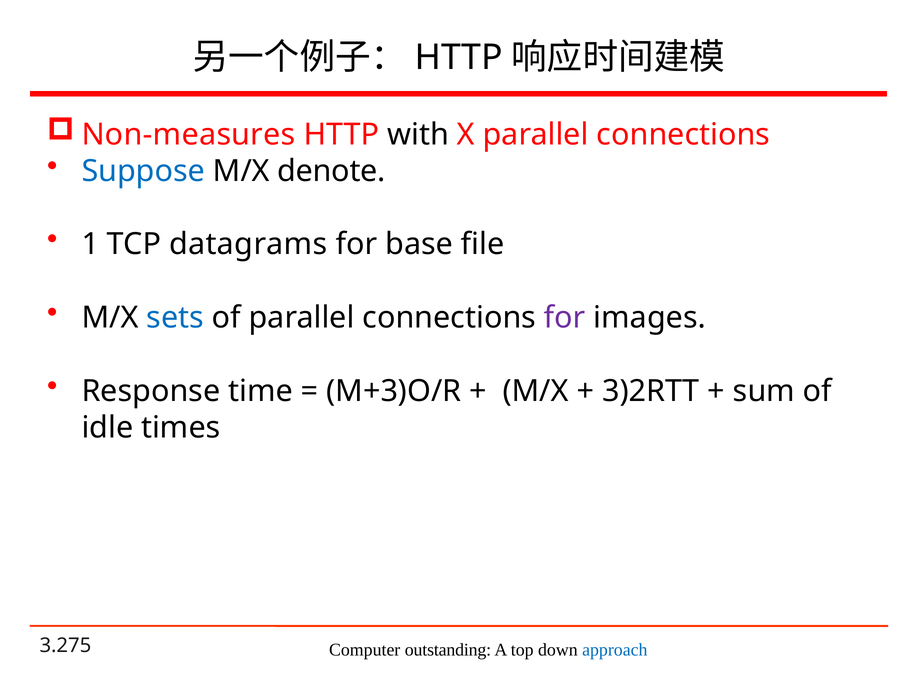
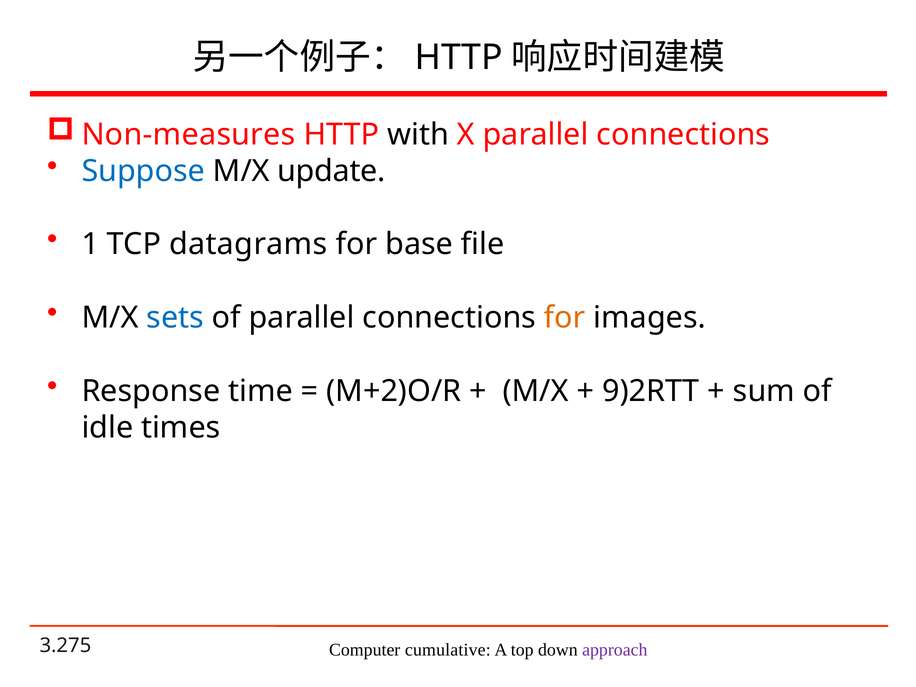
denote: denote -> update
for at (565, 318) colour: purple -> orange
M+3)O/R: M+3)O/R -> M+2)O/R
3)2RTT: 3)2RTT -> 9)2RTT
outstanding: outstanding -> cumulative
approach colour: blue -> purple
